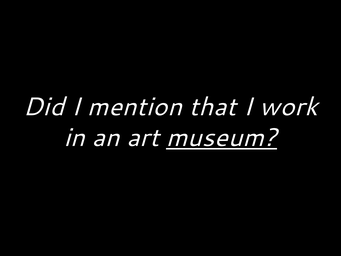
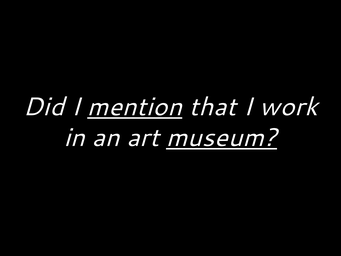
mention underline: none -> present
